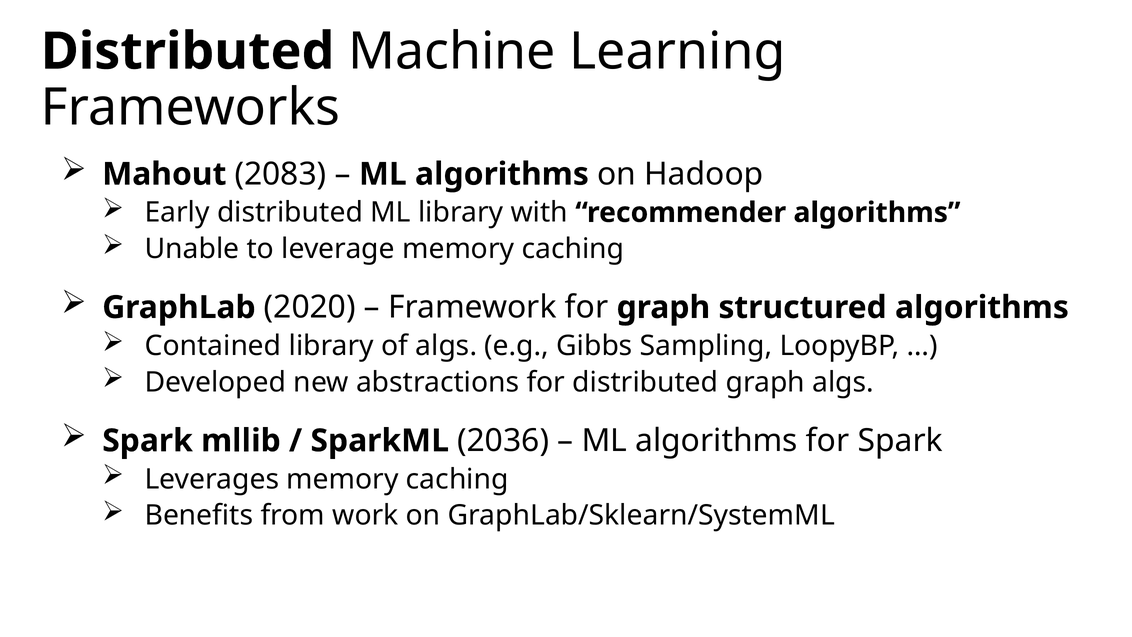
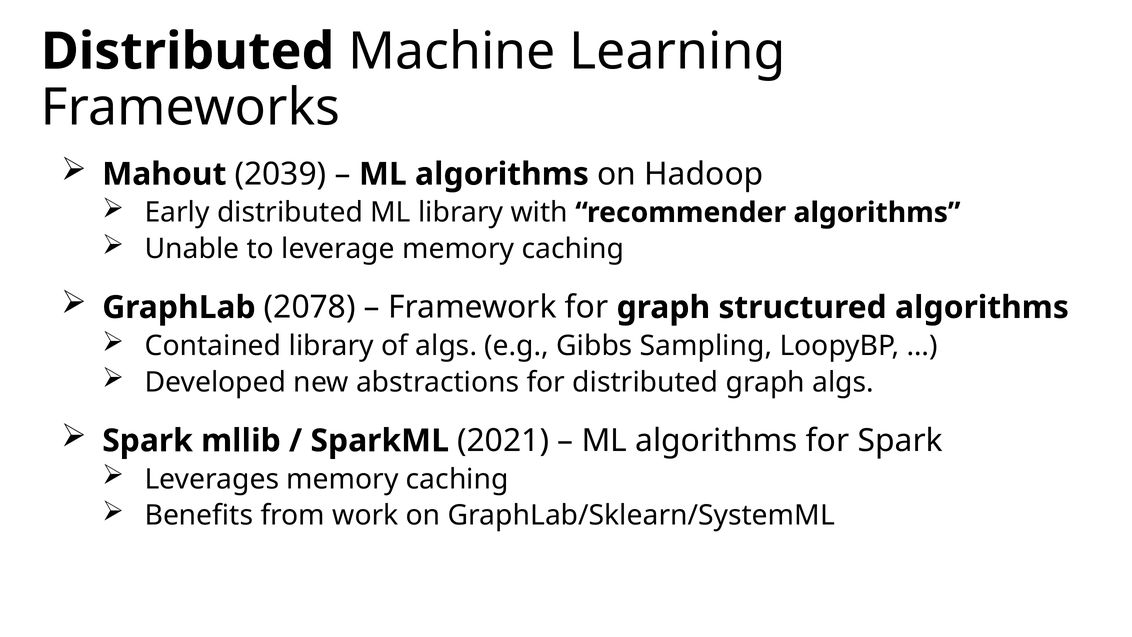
2083: 2083 -> 2039
2020: 2020 -> 2078
2036: 2036 -> 2021
